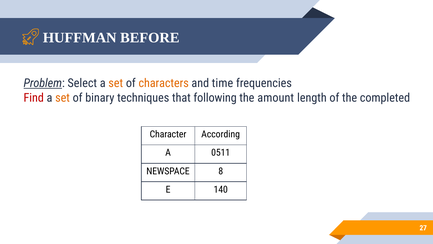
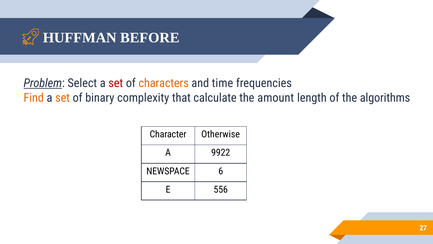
set at (116, 83) colour: orange -> red
Find colour: red -> orange
techniques: techniques -> complexity
following: following -> calculate
completed: completed -> algorithms
According: According -> Otherwise
0511: 0511 -> 9922
8: 8 -> 6
140: 140 -> 556
